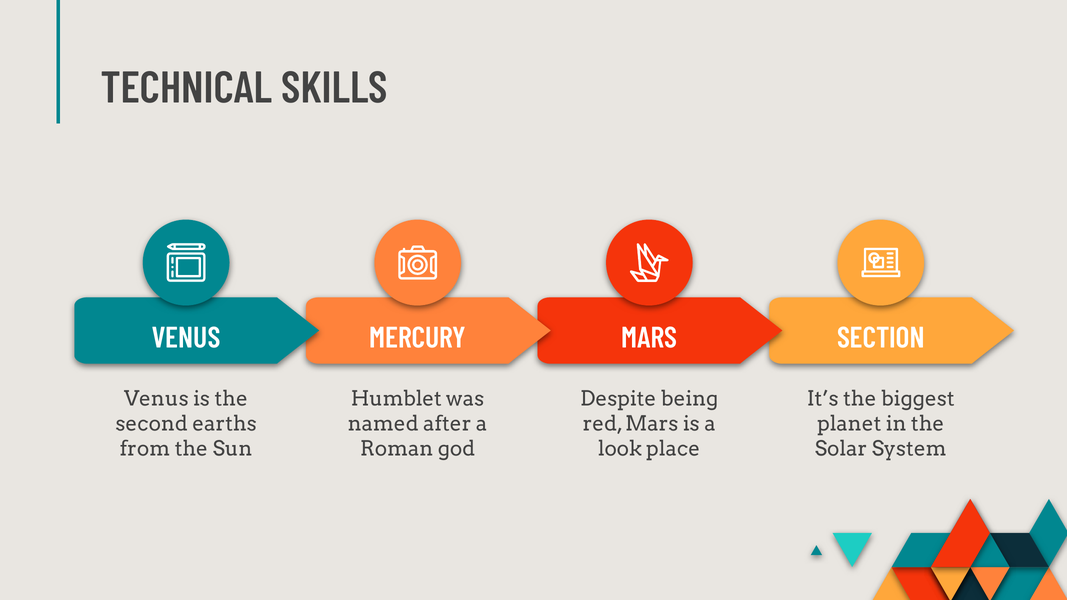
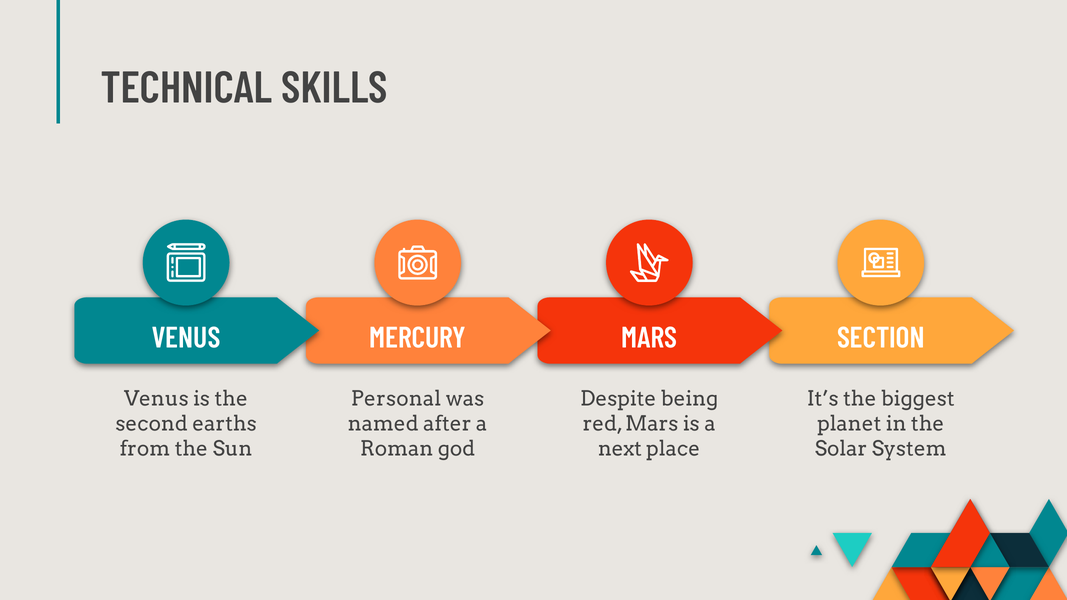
Humblet: Humblet -> Personal
look: look -> next
